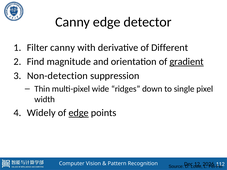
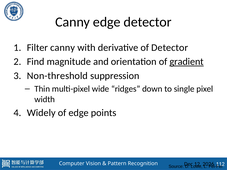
of Different: Different -> Detector
Non-detection: Non-detection -> Non-threshold
edge at (79, 113) underline: present -> none
